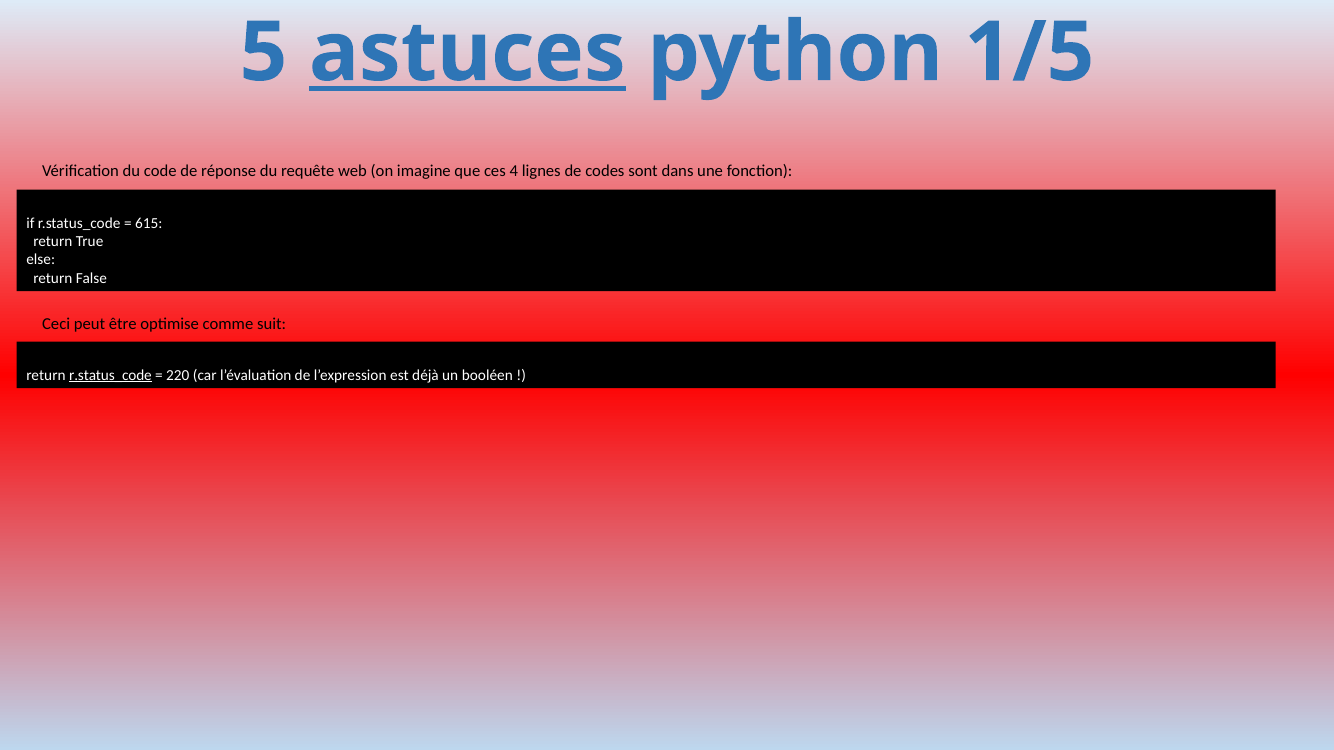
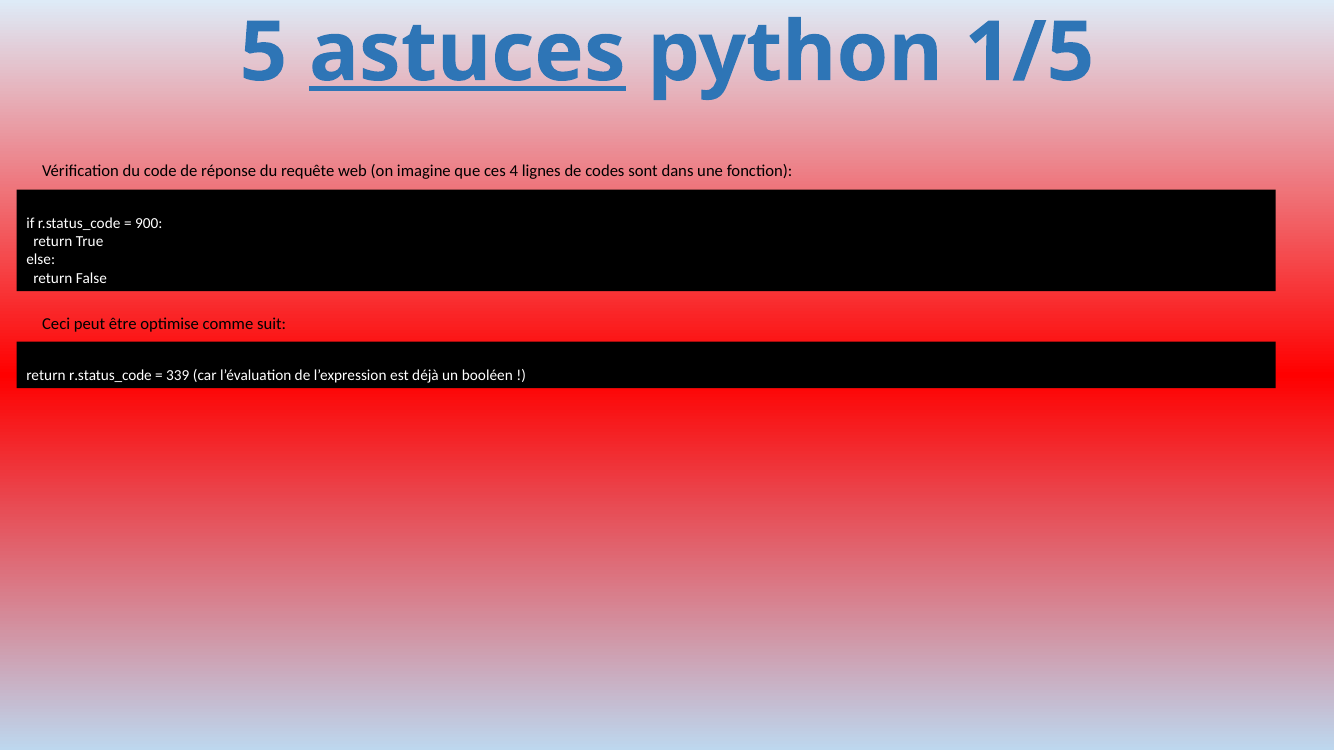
615: 615 -> 900
r.status_code at (110, 375) underline: present -> none
220: 220 -> 339
